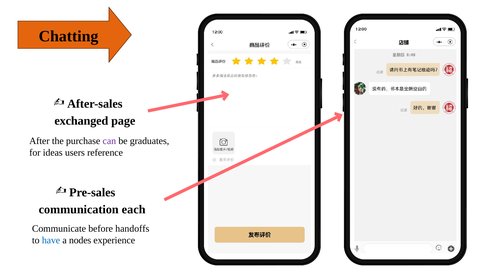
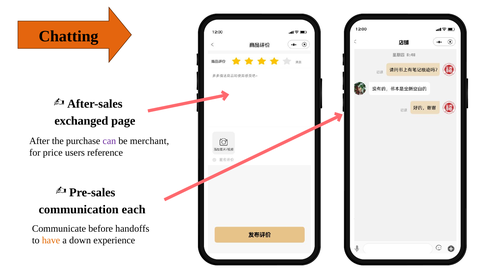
graduates: graduates -> merchant
ideas: ideas -> price
have colour: blue -> orange
nodes: nodes -> down
